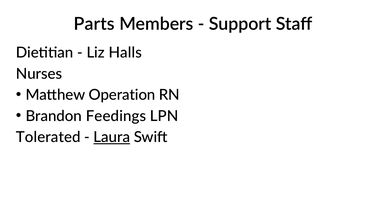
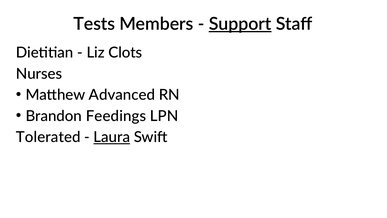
Parts: Parts -> Tests
Support underline: none -> present
Halls: Halls -> Clots
Operation: Operation -> Advanced
